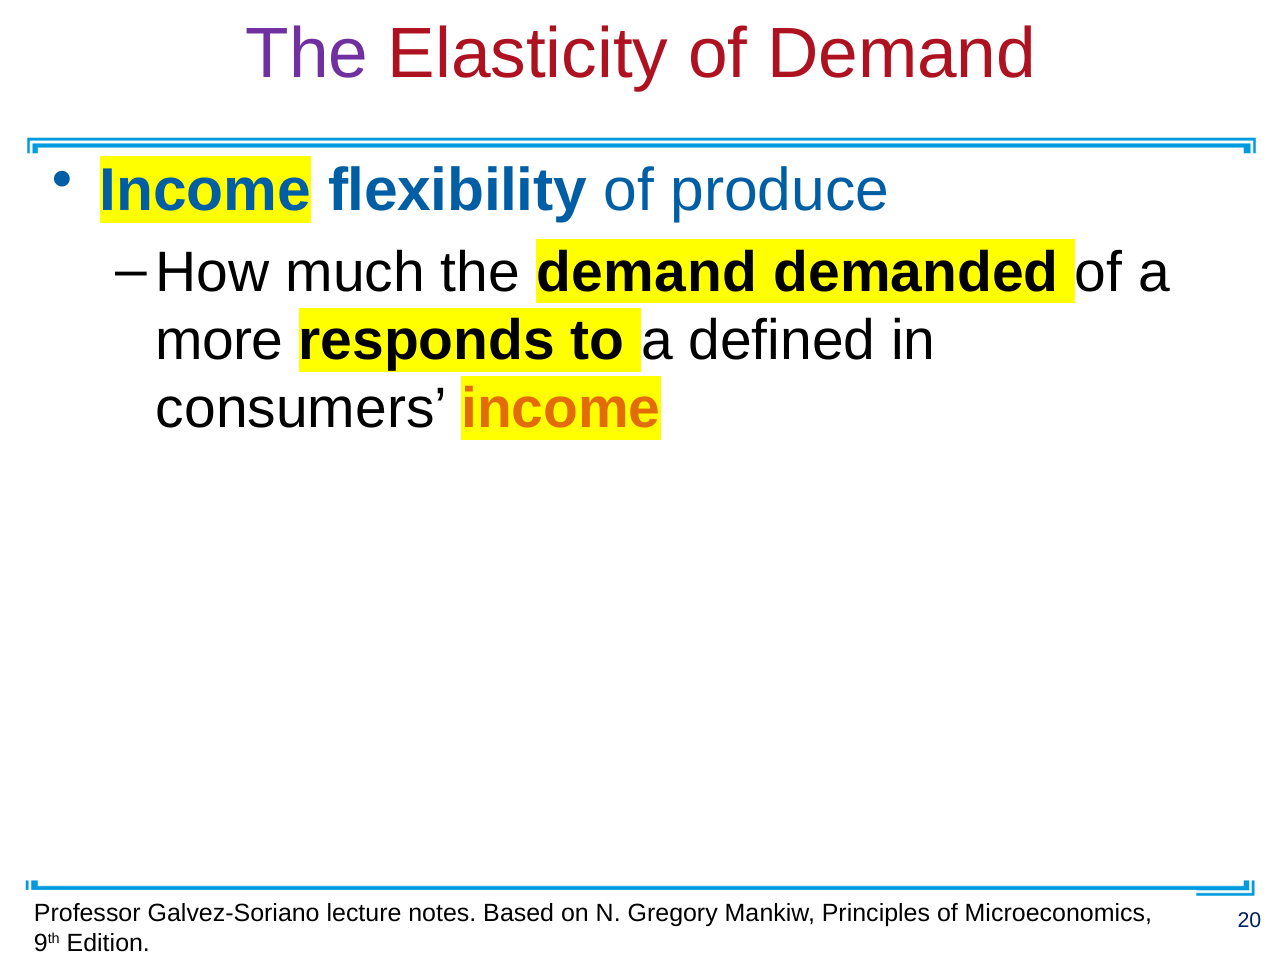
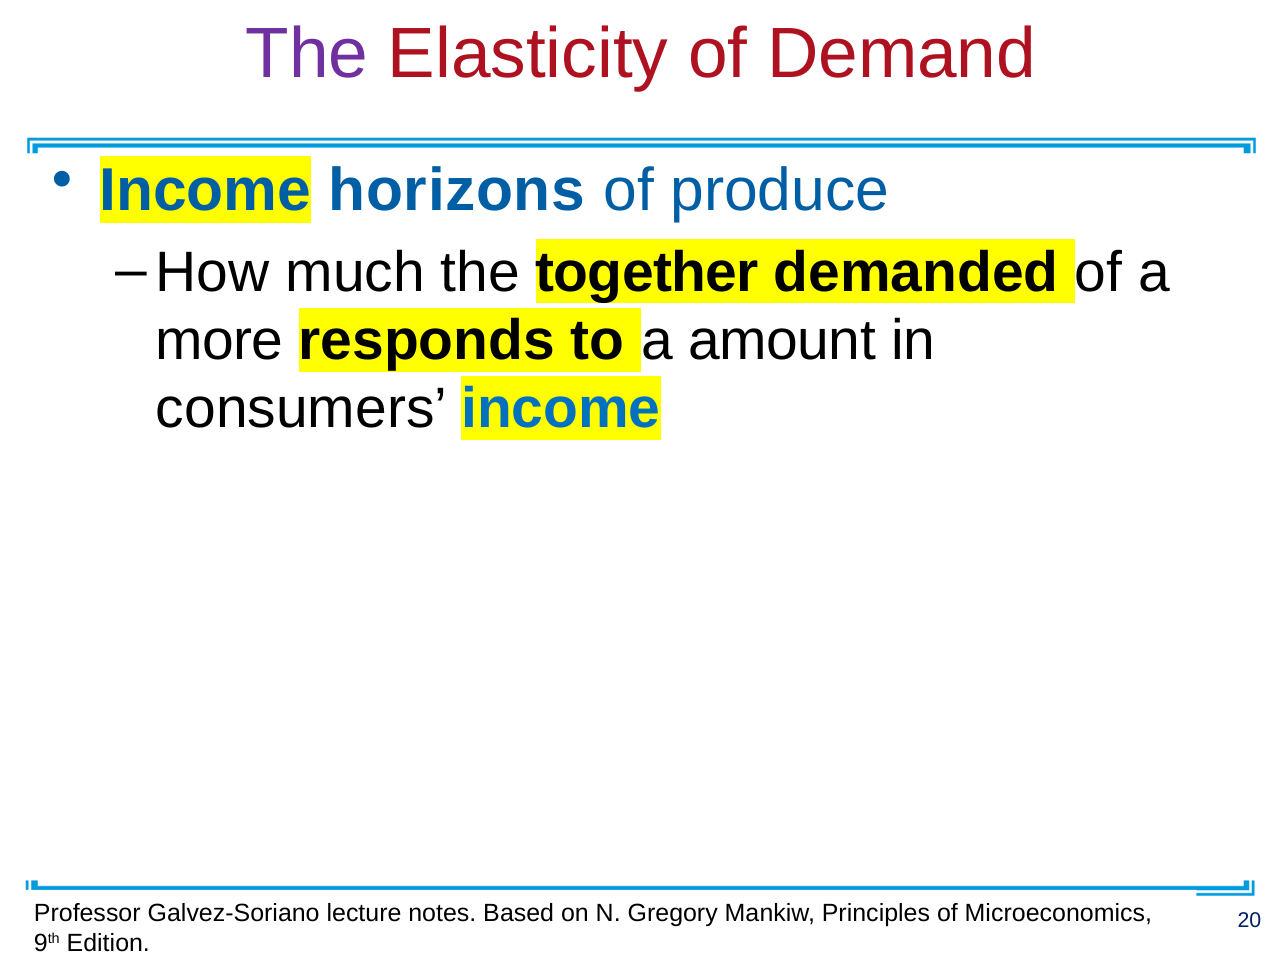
flexibility: flexibility -> horizons
the demand: demand -> together
defined: defined -> amount
income at (561, 409) colour: orange -> blue
